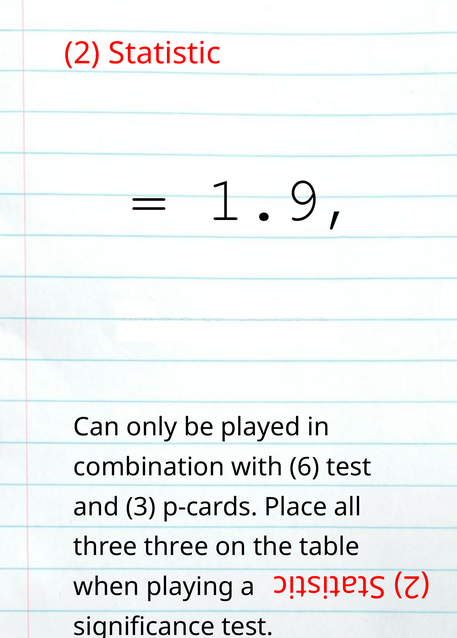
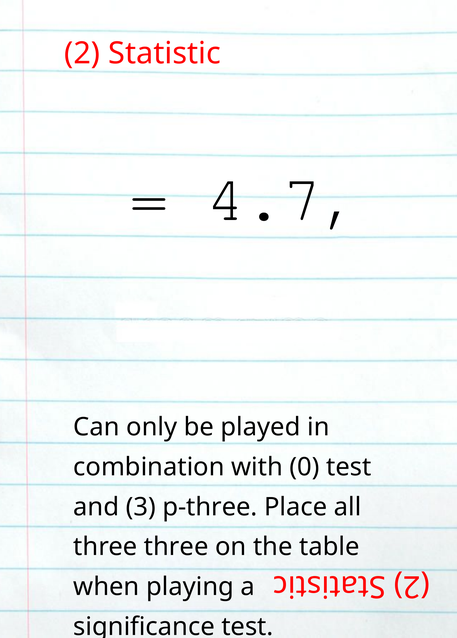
1.9: 1.9 -> 4.7
6: 6 -> 0
p-cards: p-cards -> p-three
